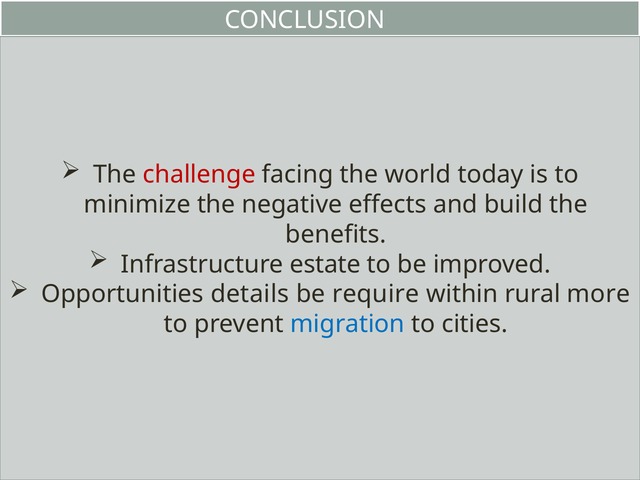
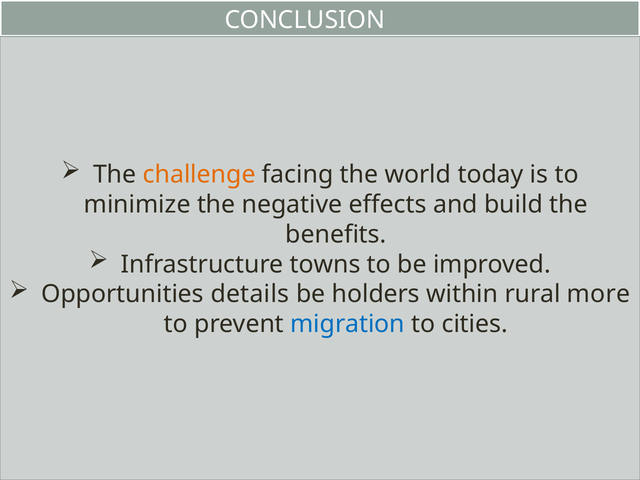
challenge colour: red -> orange
estate: estate -> towns
require: require -> holders
